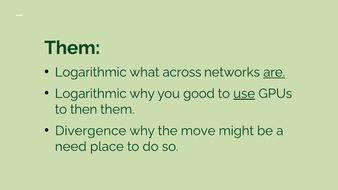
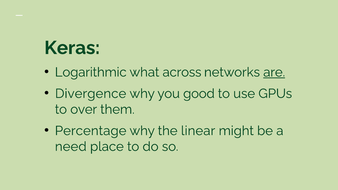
Them at (72, 48): Them -> Keras
Logarithmic at (91, 94): Logarithmic -> Divergence
use underline: present -> none
then: then -> over
Divergence: Divergence -> Percentage
move: move -> linear
